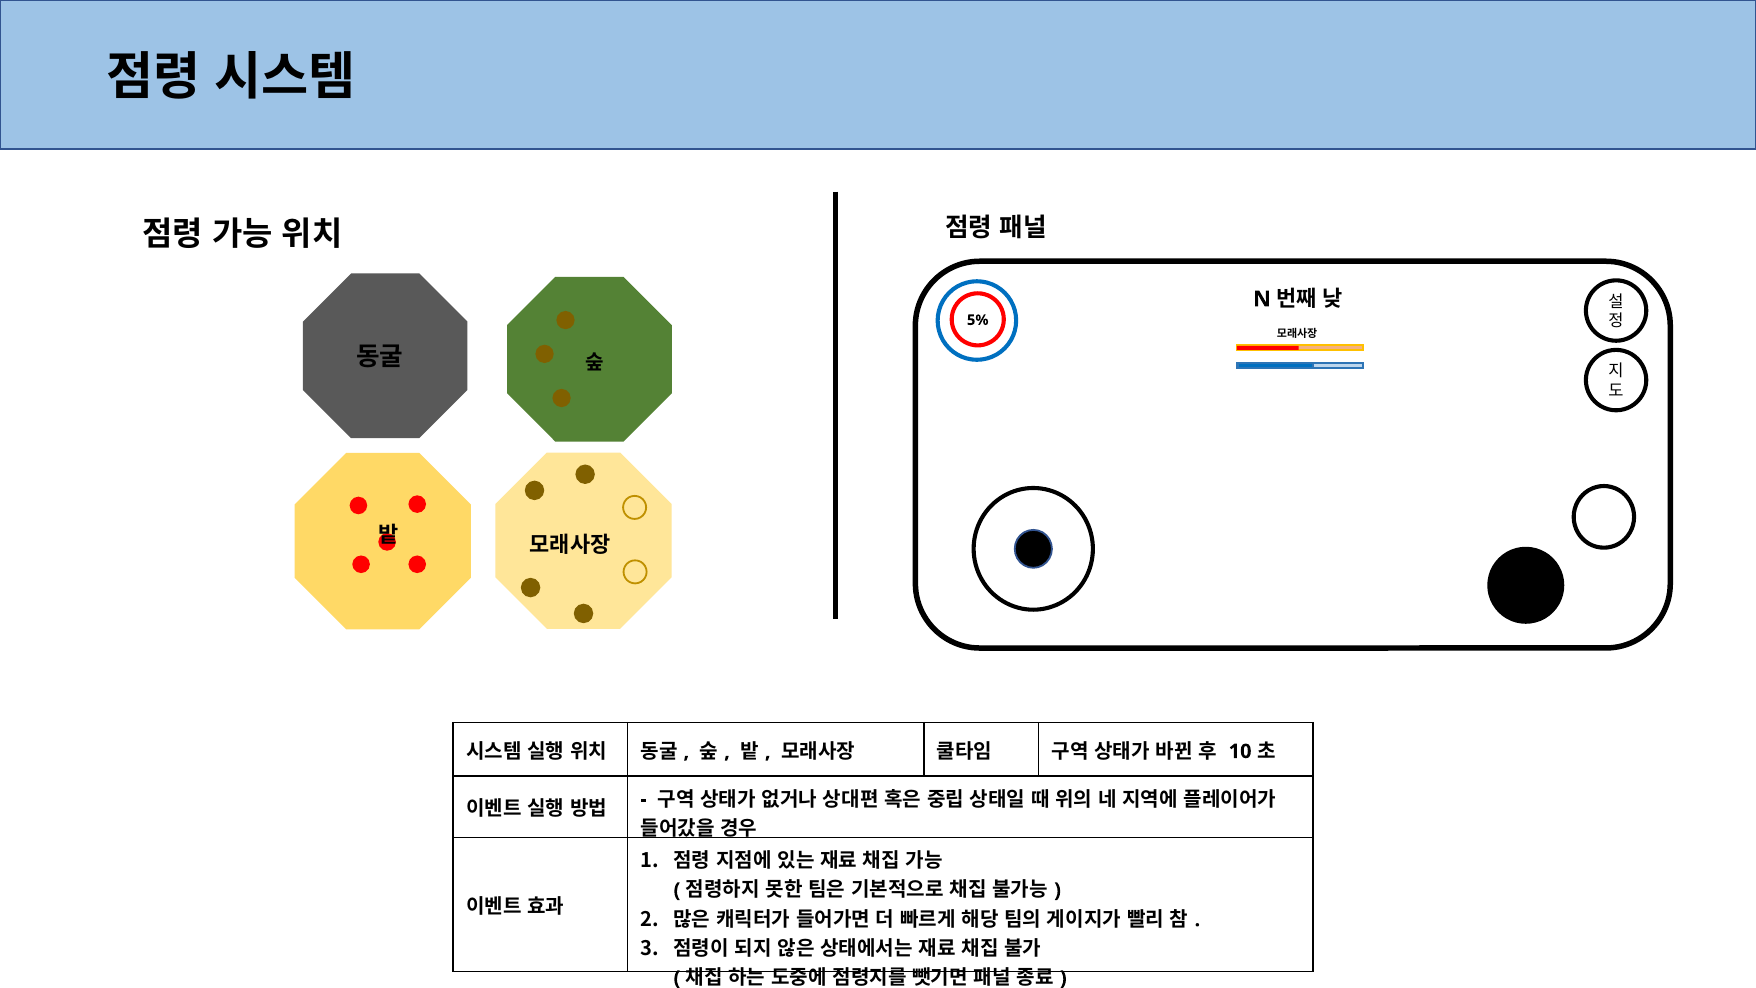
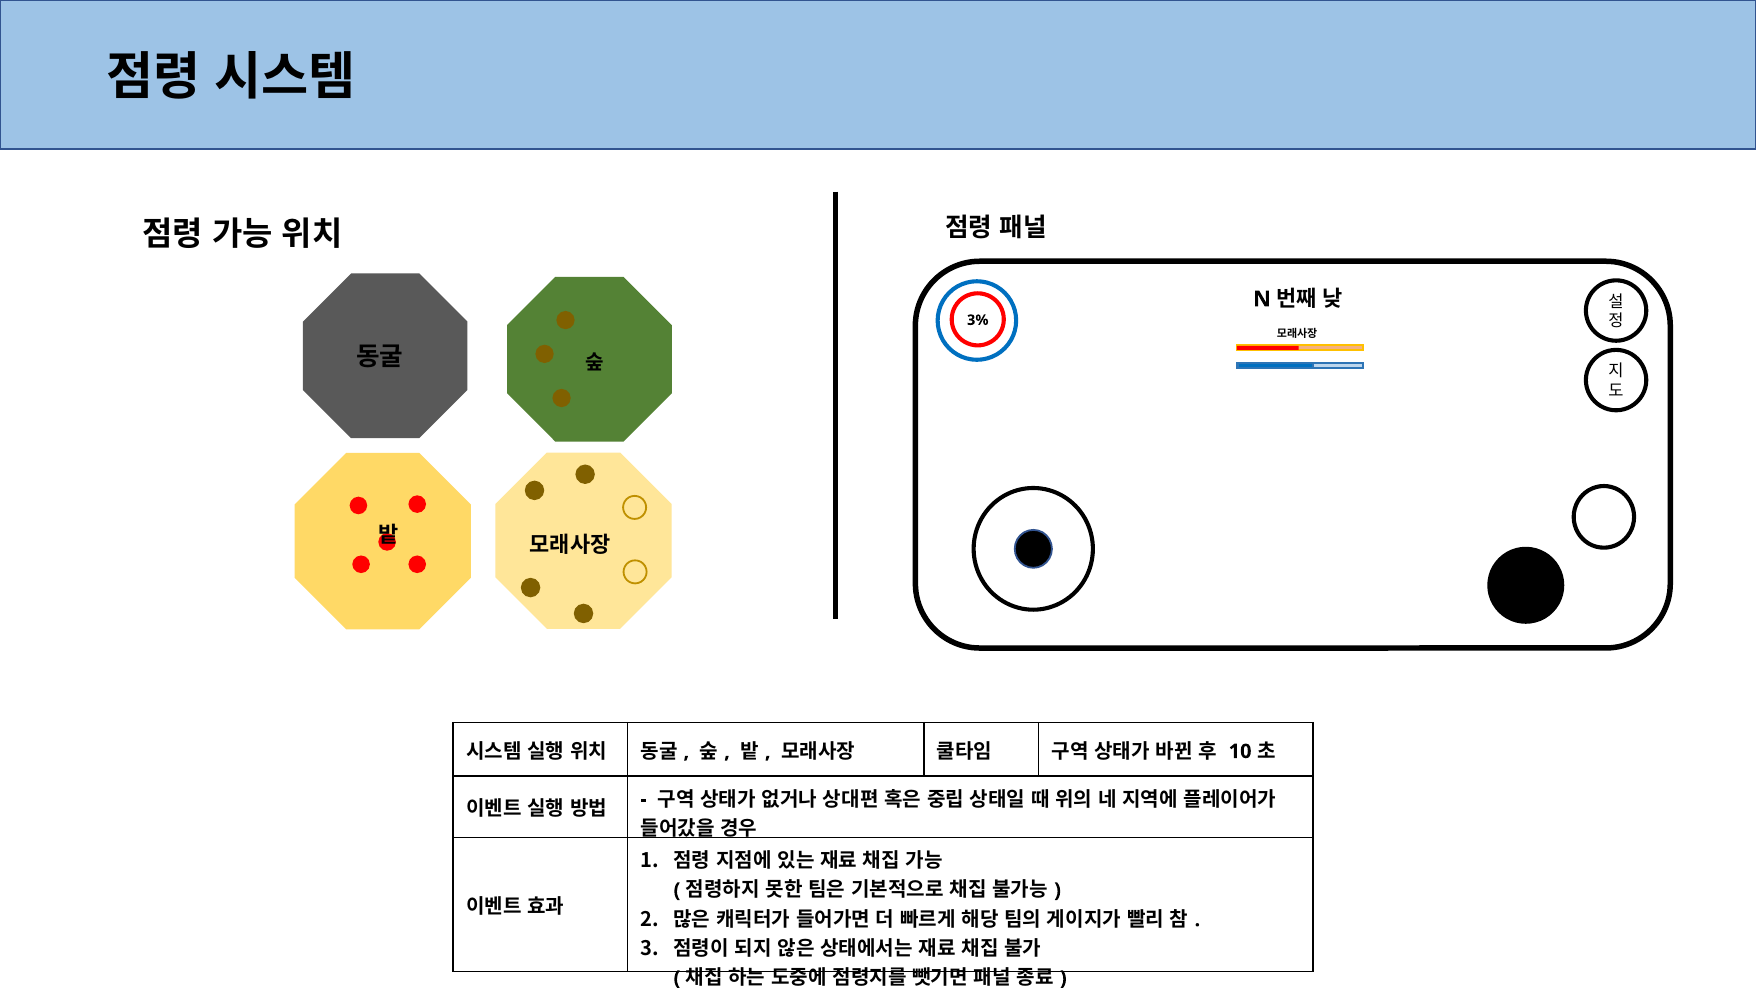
5%: 5% -> 3%
